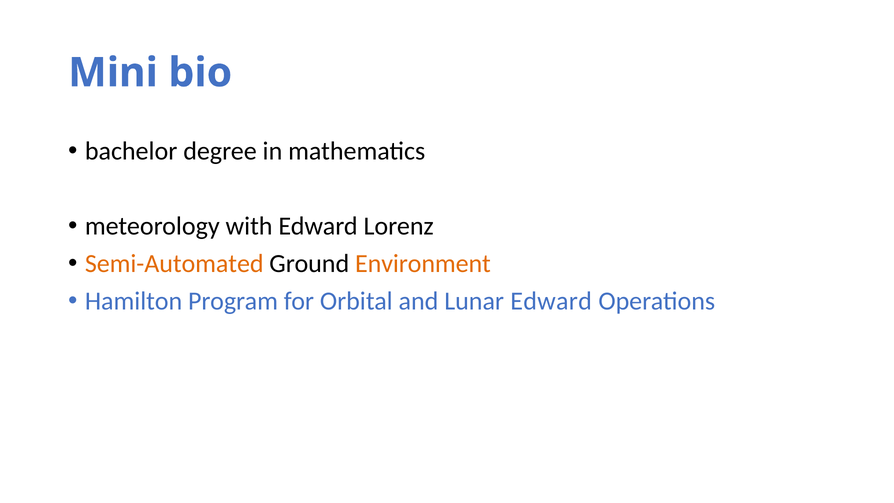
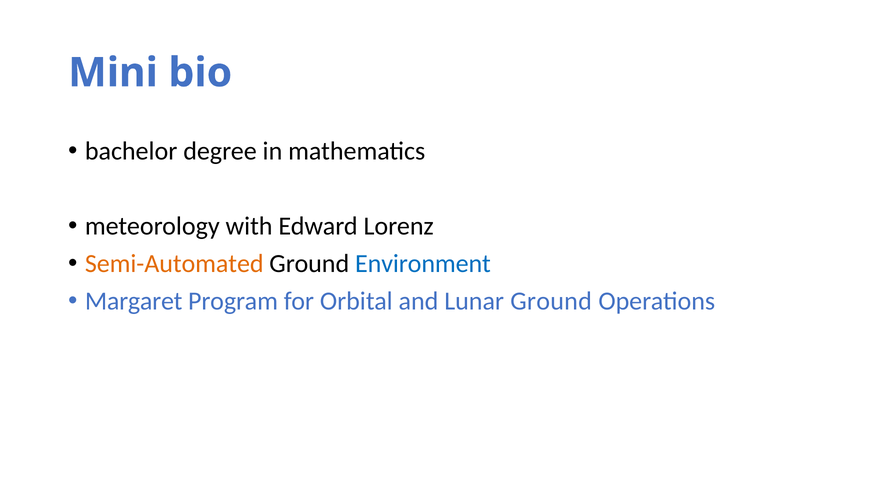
Environment colour: orange -> blue
Hamilton: Hamilton -> Margaret
Lunar Edward: Edward -> Ground
